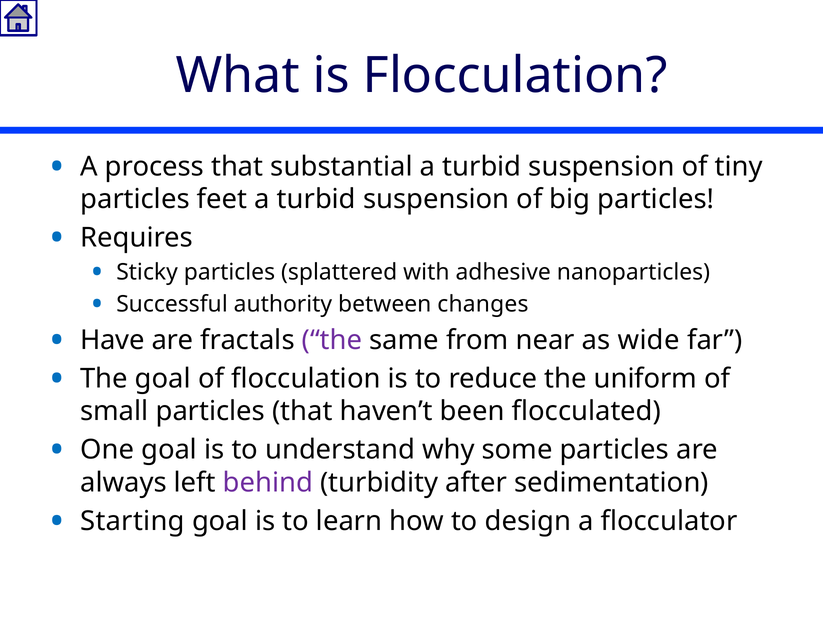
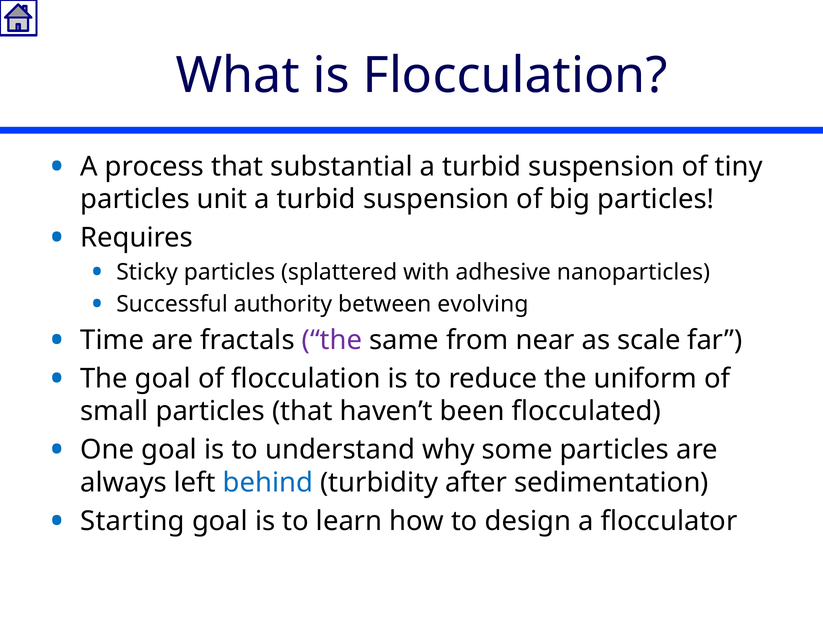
feet: feet -> unit
changes: changes -> evolving
Have: Have -> Time
wide: wide -> scale
behind colour: purple -> blue
